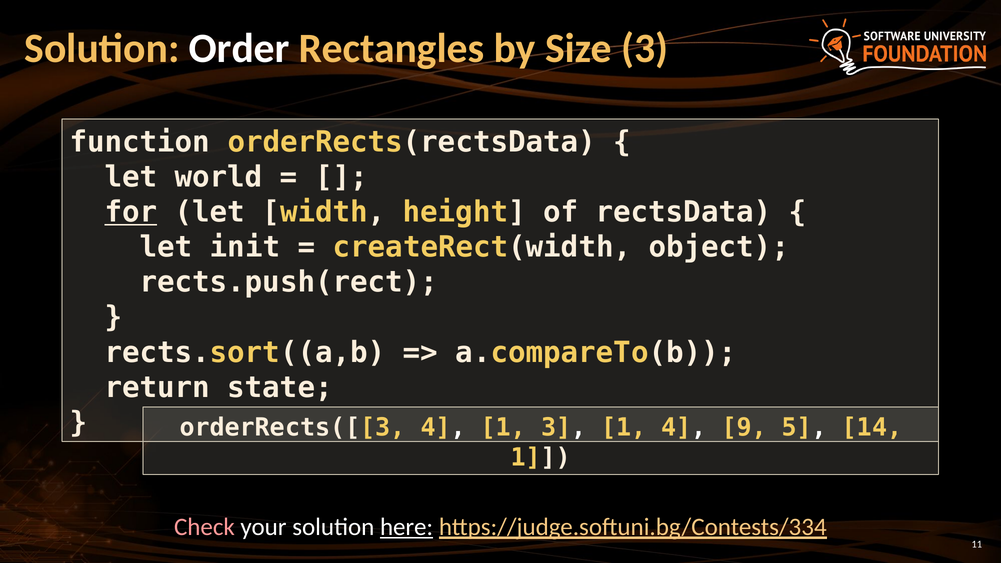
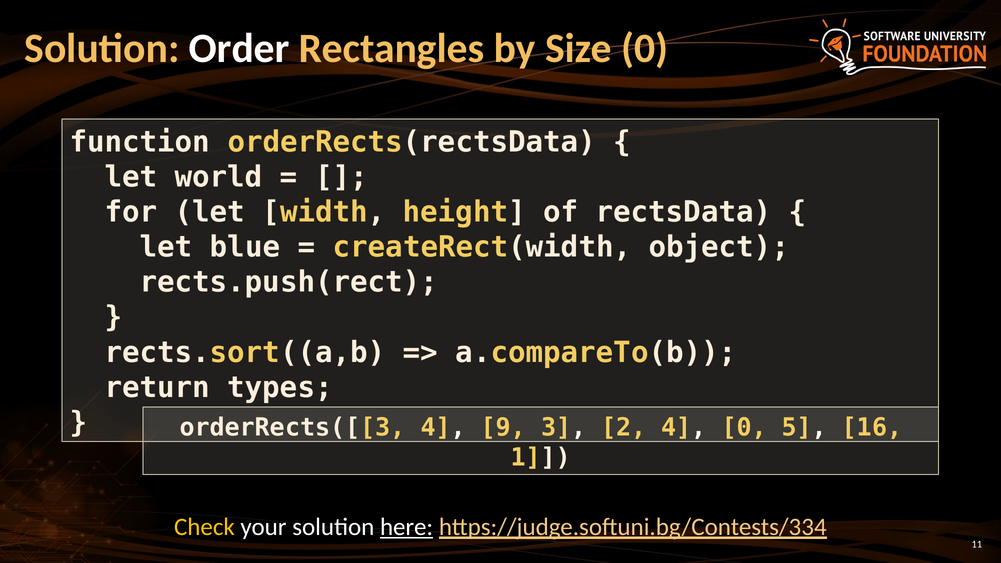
Size 3: 3 -> 0
for underline: present -> none
init: init -> blue
state: state -> types
4 1: 1 -> 9
3 1: 1 -> 2
4 9: 9 -> 0
14: 14 -> 16
Check colour: pink -> yellow
